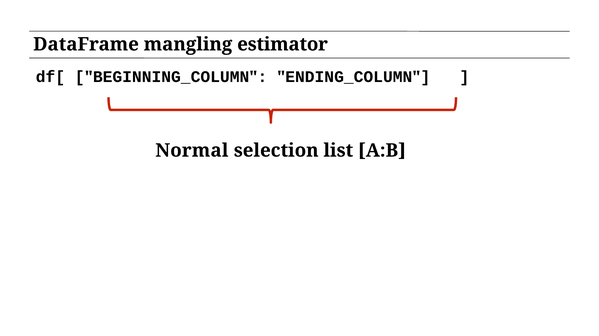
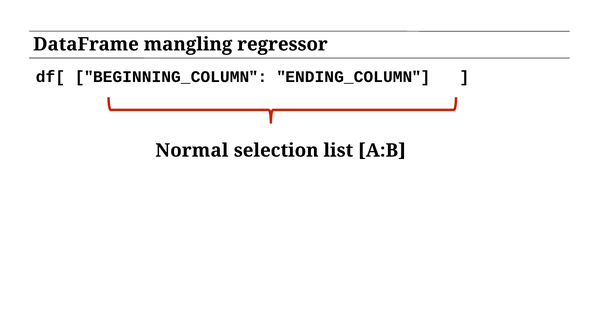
estimator: estimator -> regressor
